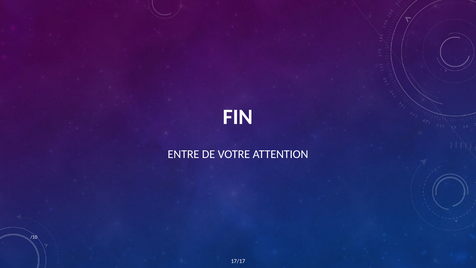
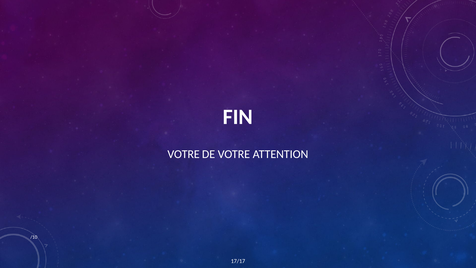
ENTRE at (183, 154): ENTRE -> VOTRE
